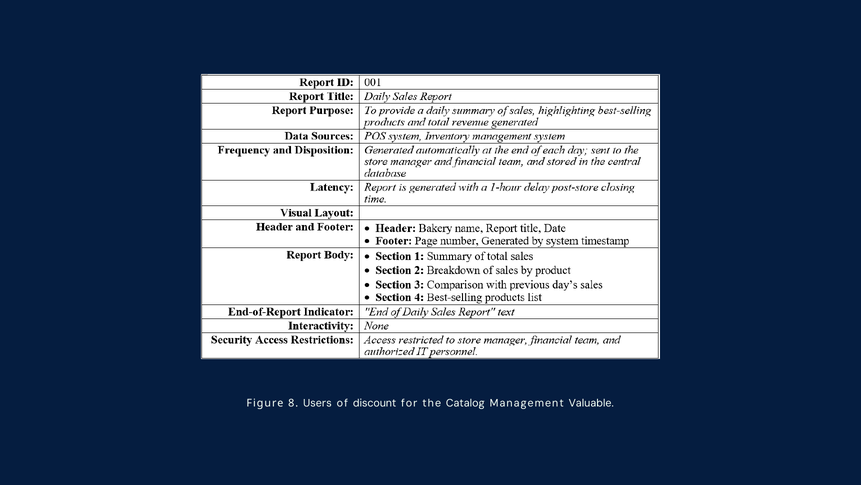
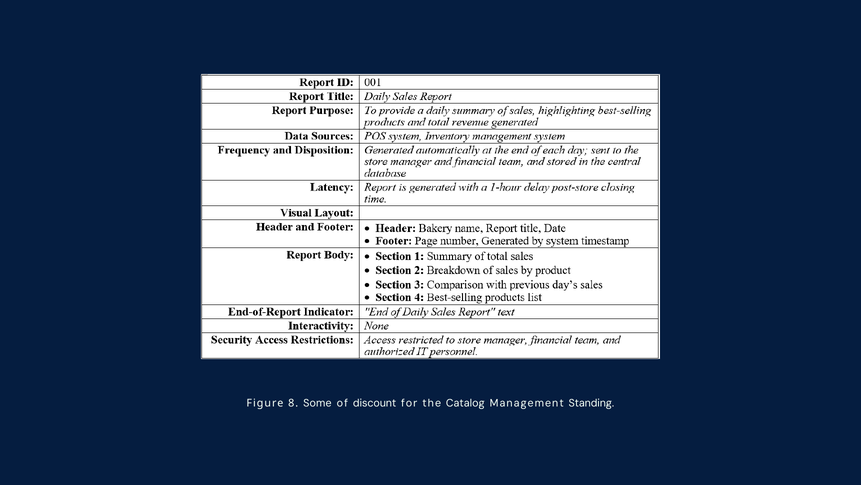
Users: Users -> Some
Valuable: Valuable -> Standing
